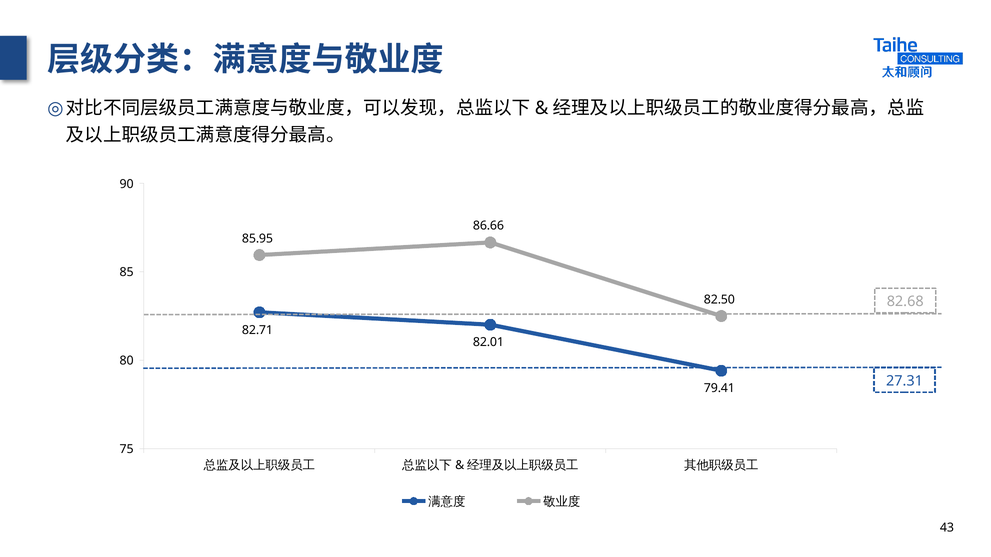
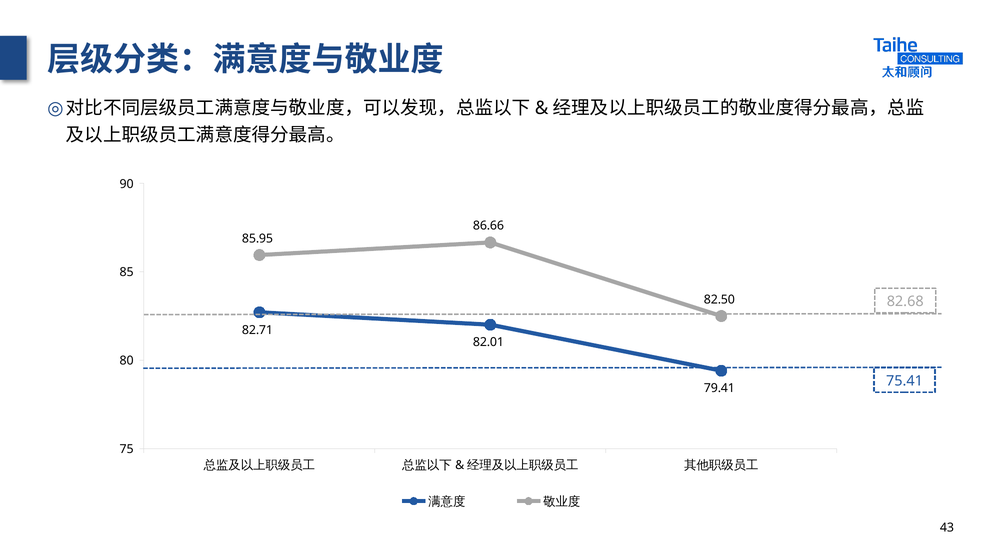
27.31: 27.31 -> 75.41
